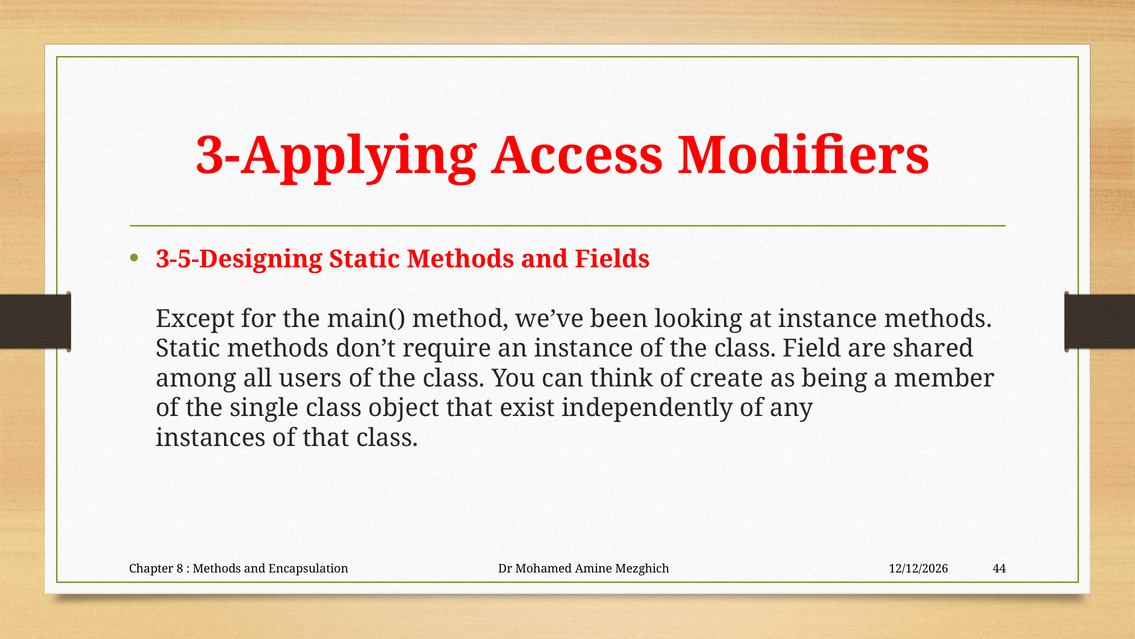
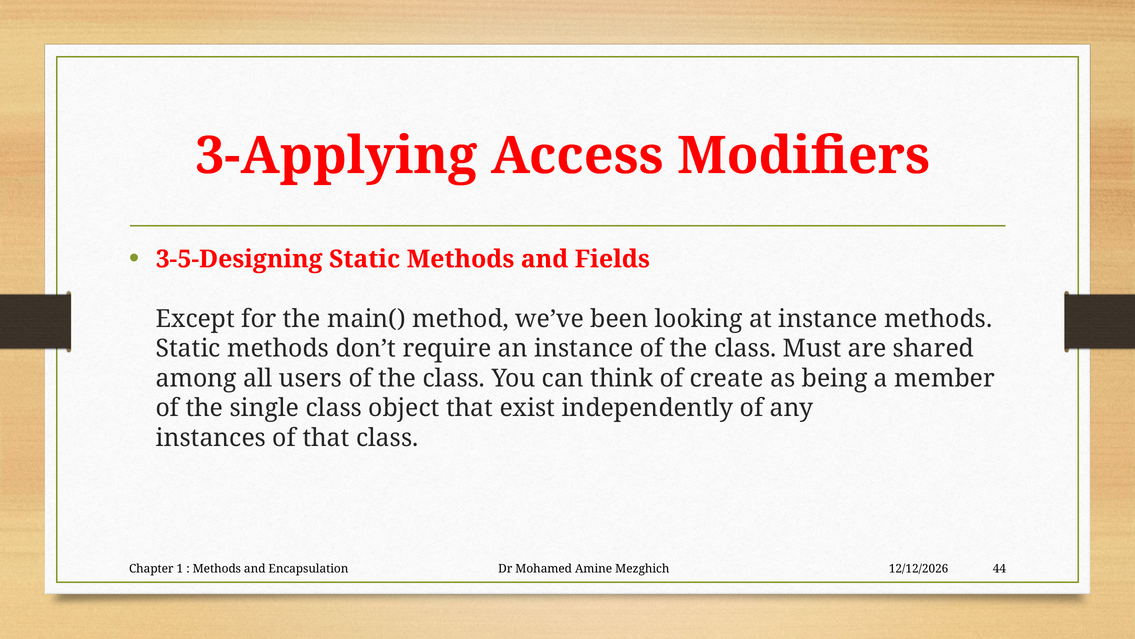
Field: Field -> Must
8: 8 -> 1
